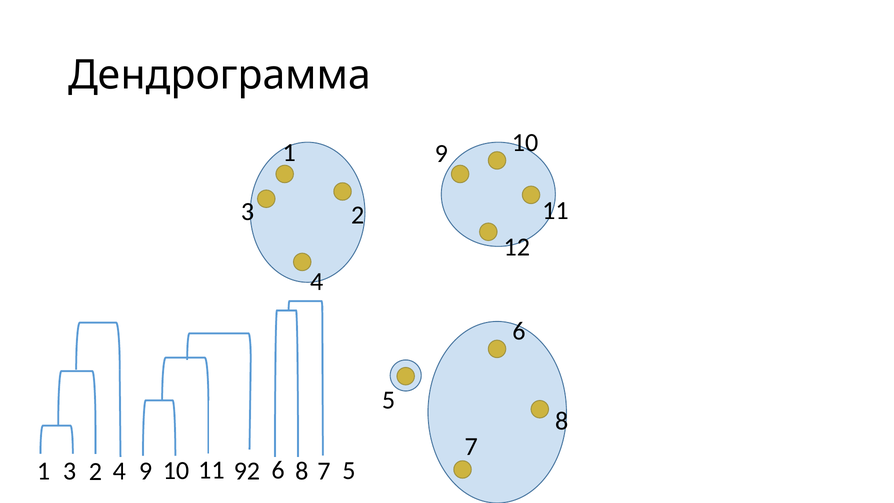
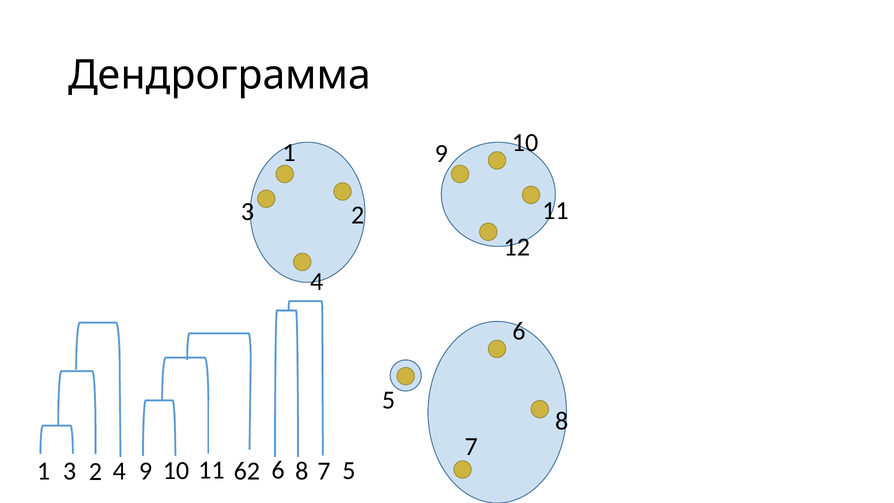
92: 92 -> 62
